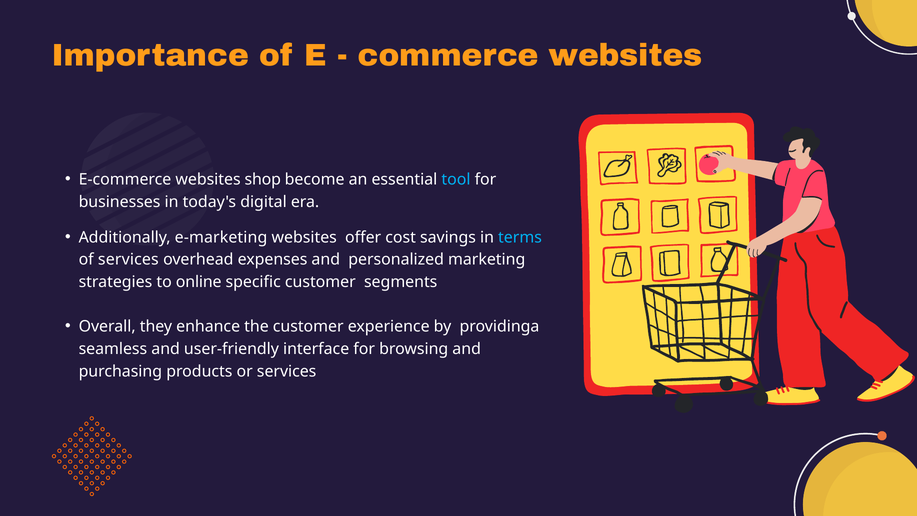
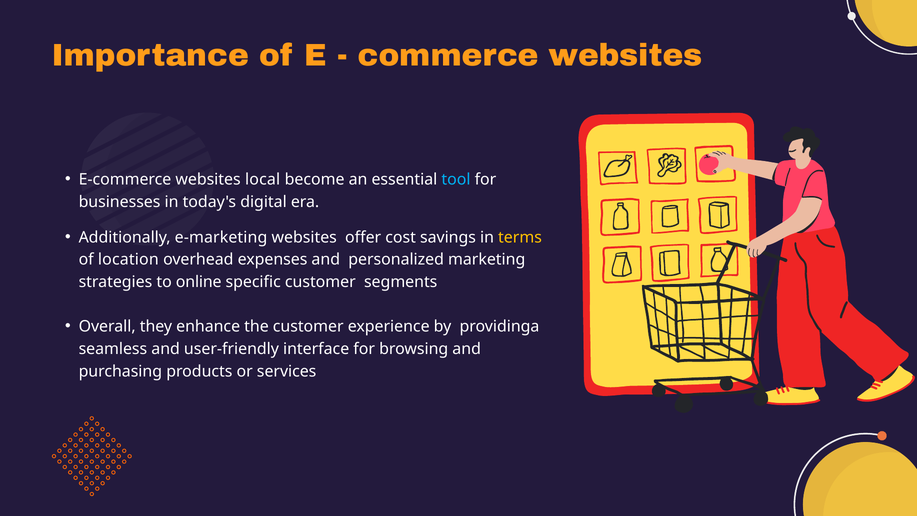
shop: shop -> local
terms colour: light blue -> yellow
of services: services -> location
